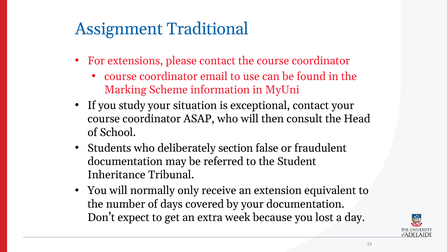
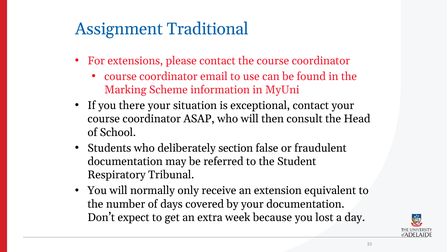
study: study -> there
Inheritance: Inheritance -> Respiratory
